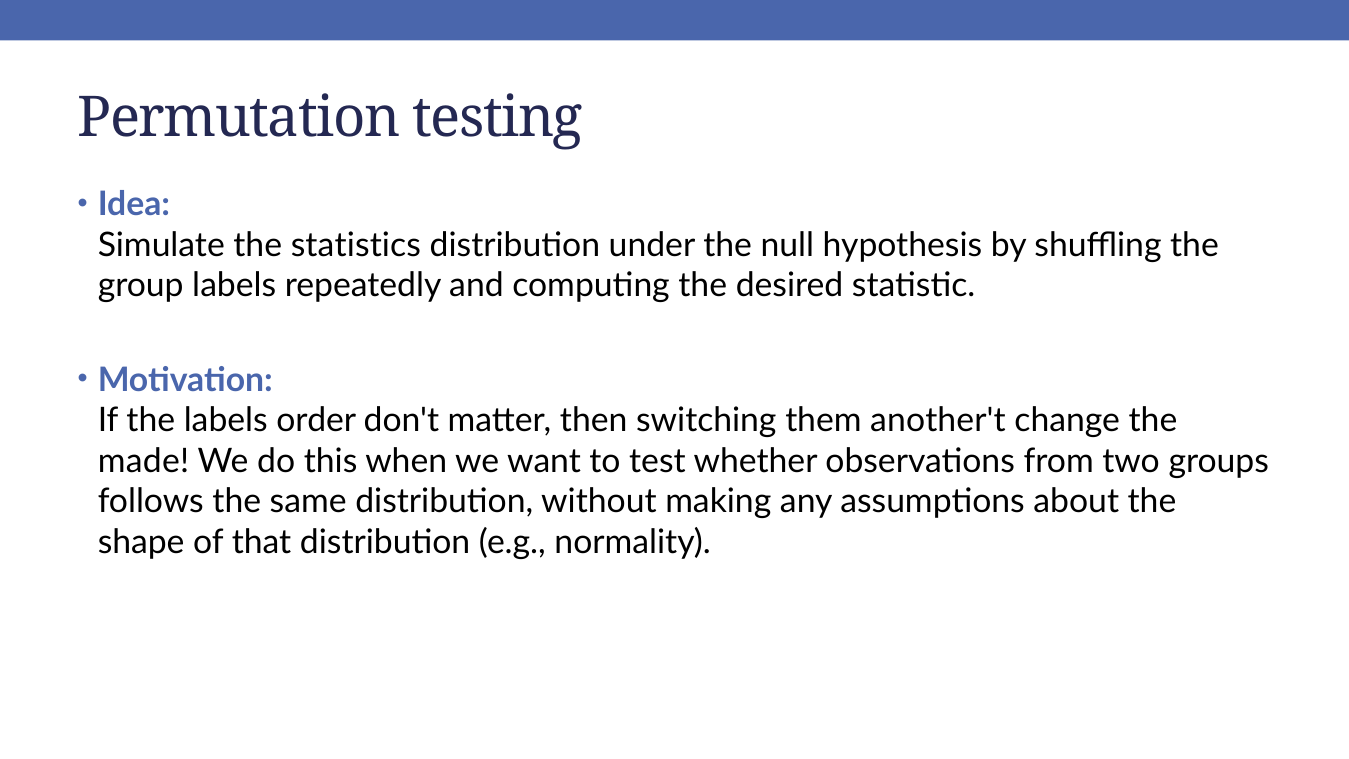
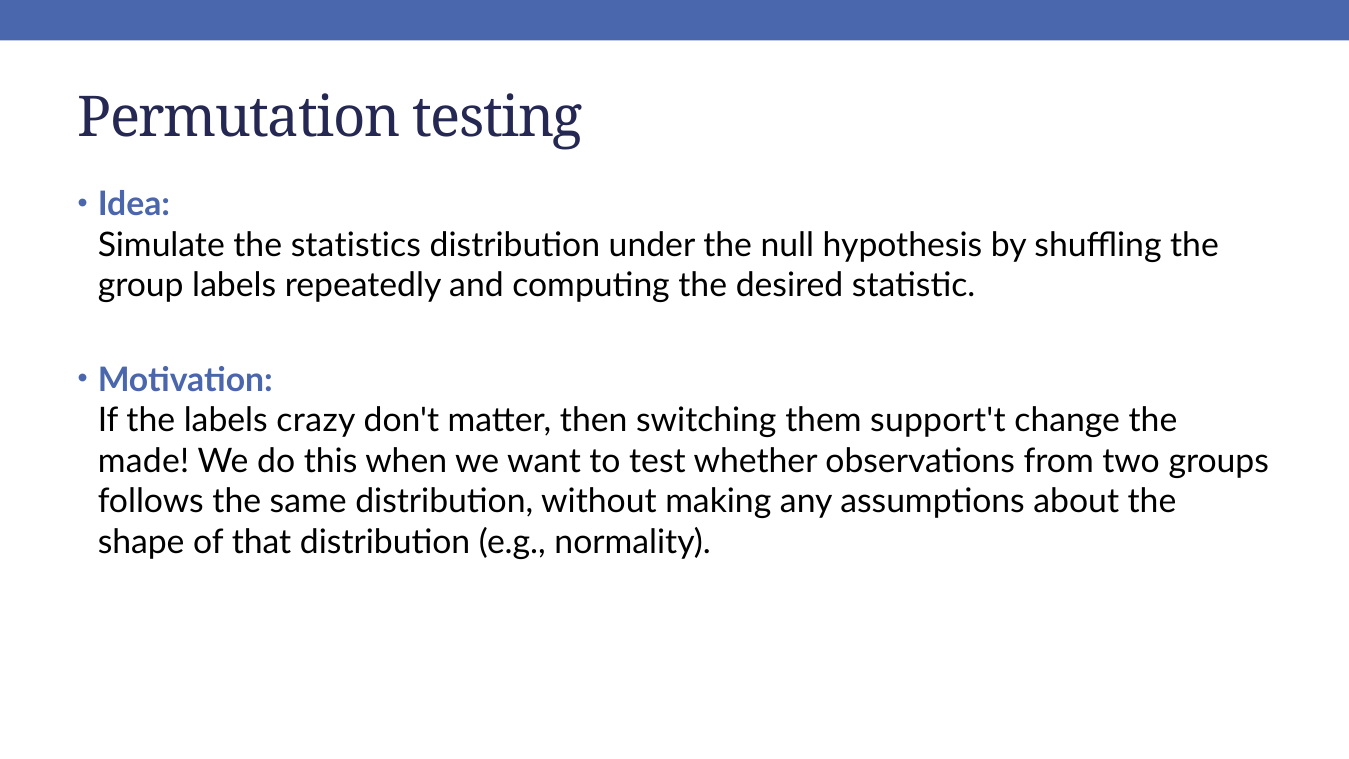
order: order -> crazy
another't: another't -> support't
